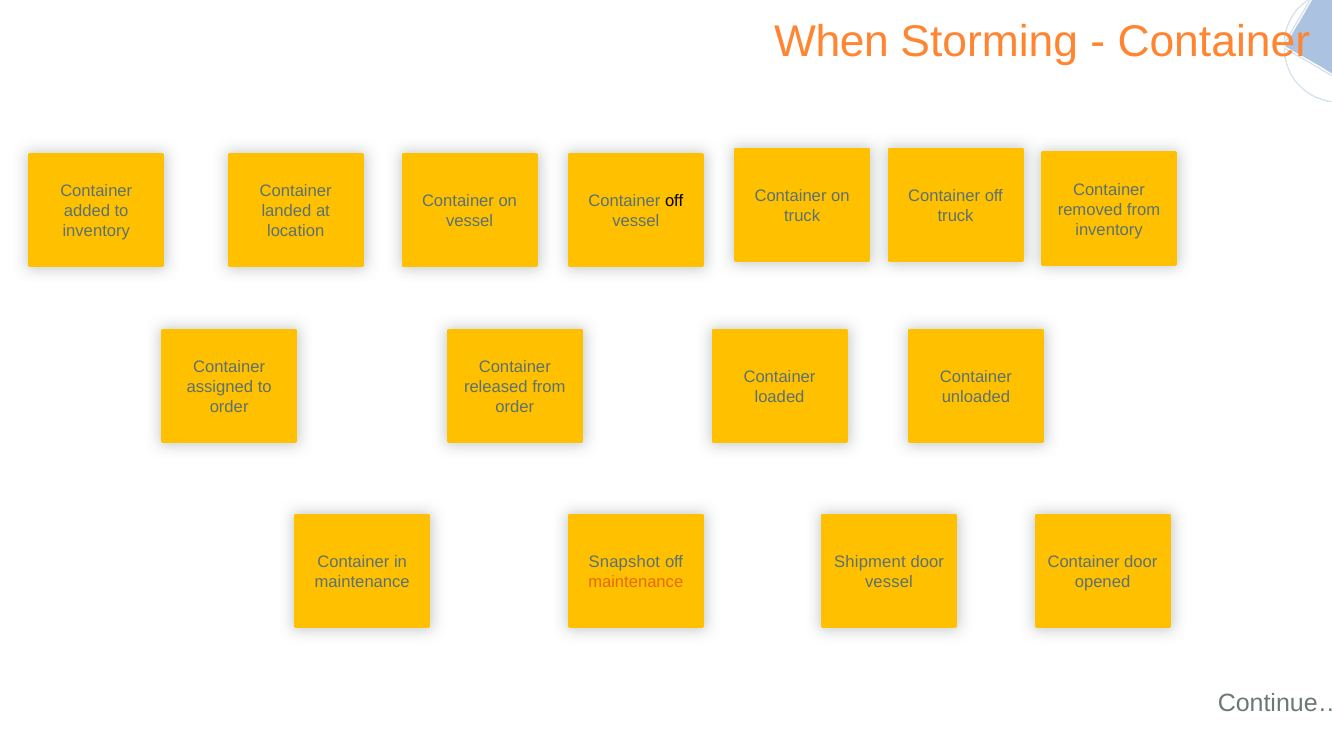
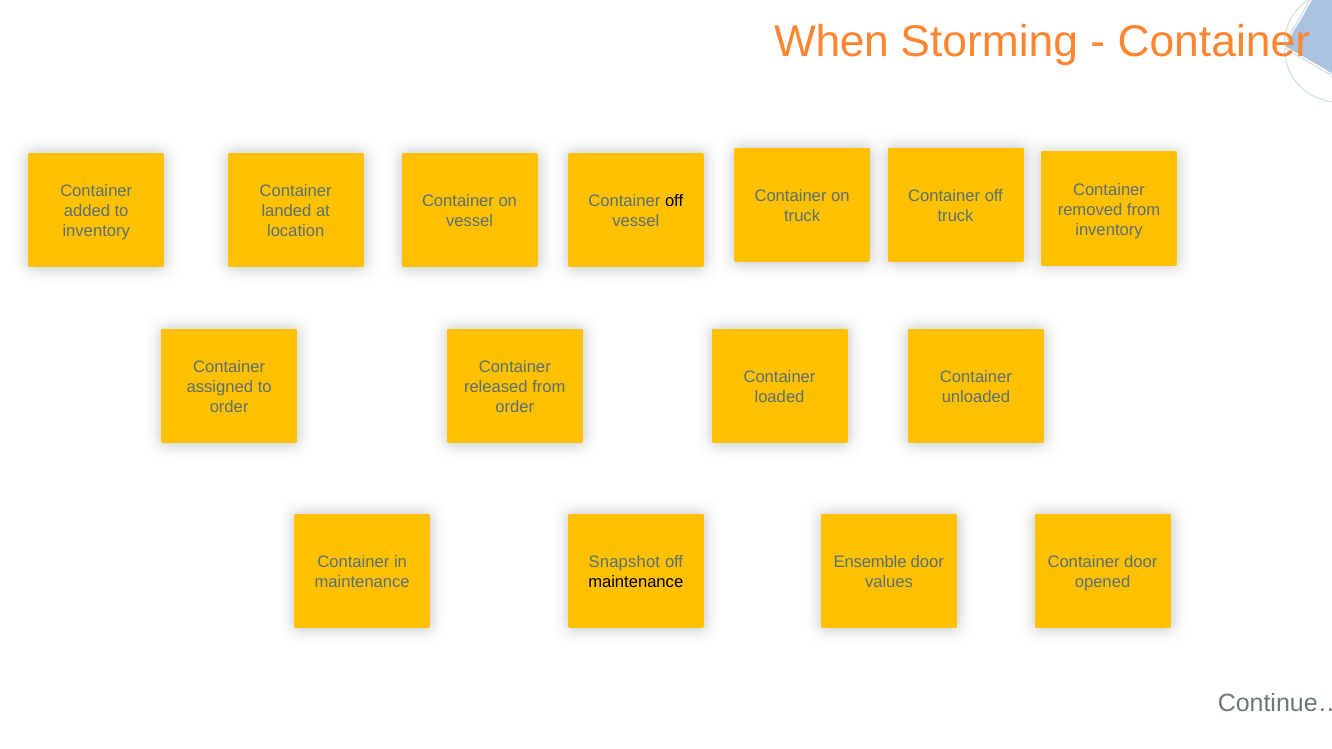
Shipment: Shipment -> Ensemble
maintenance at (636, 582) colour: orange -> black
vessel at (889, 582): vessel -> values
